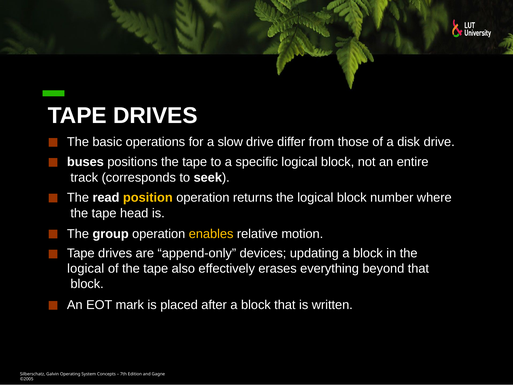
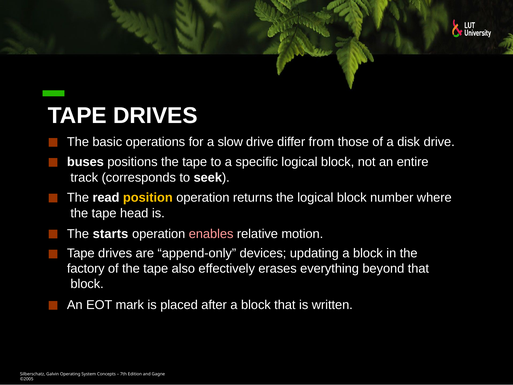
group: group -> starts
enables colour: yellow -> pink
logical at (86, 268): logical -> factory
